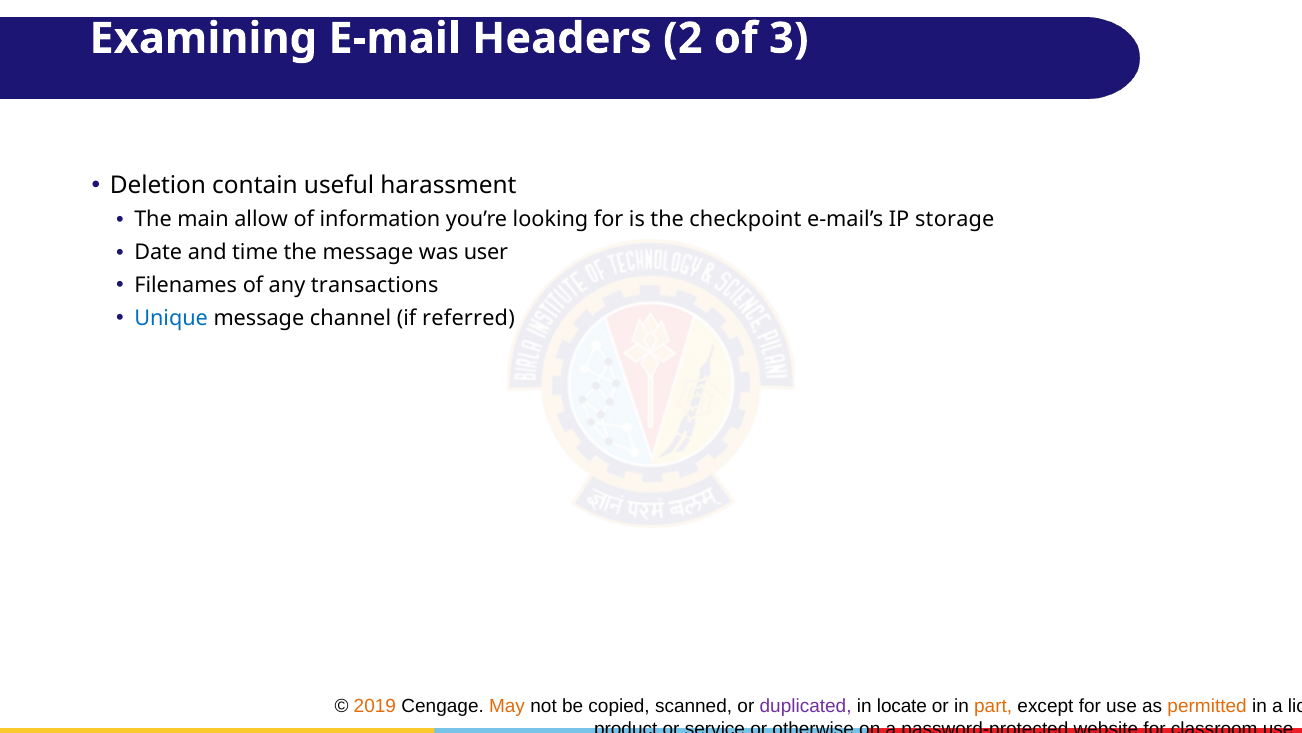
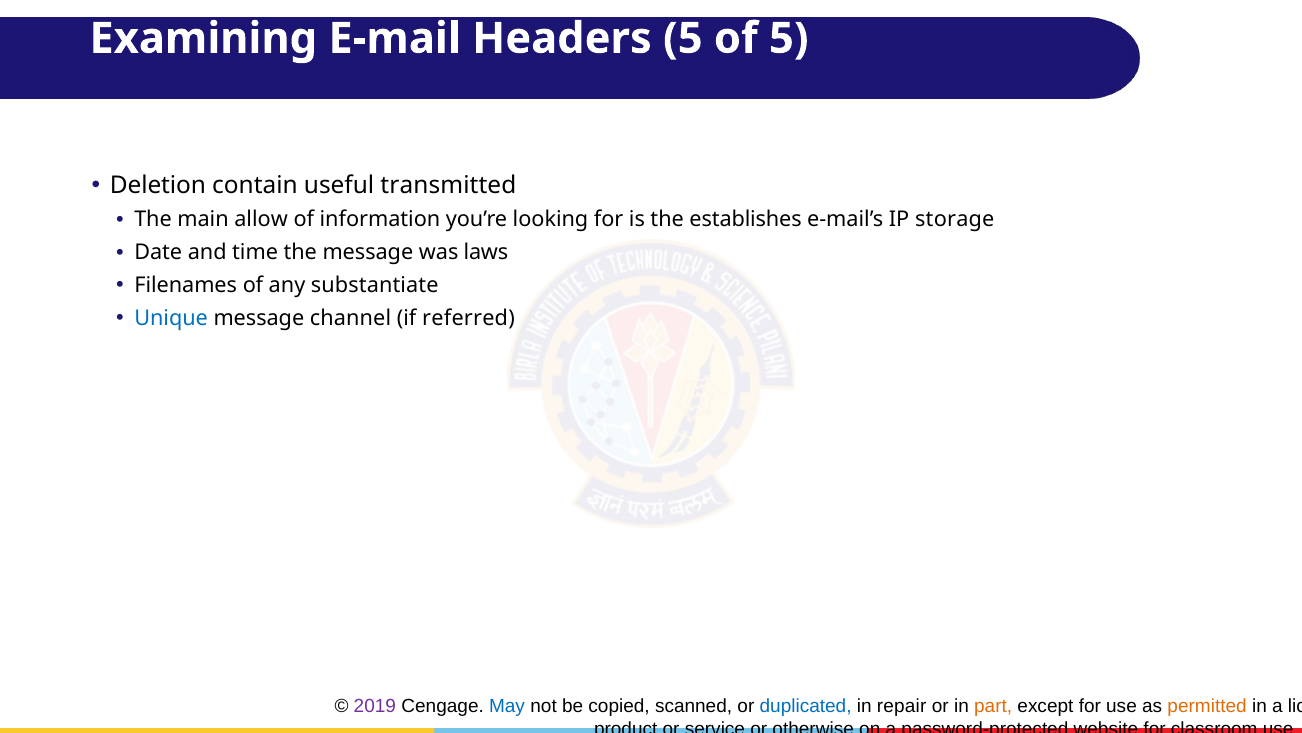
Headers 2: 2 -> 5
of 3: 3 -> 5
harassment: harassment -> transmitted
checkpoint: checkpoint -> establishes
user: user -> laws
transactions: transactions -> substantiate
2019 colour: orange -> purple
May colour: orange -> blue
duplicated colour: purple -> blue
locate: locate -> repair
